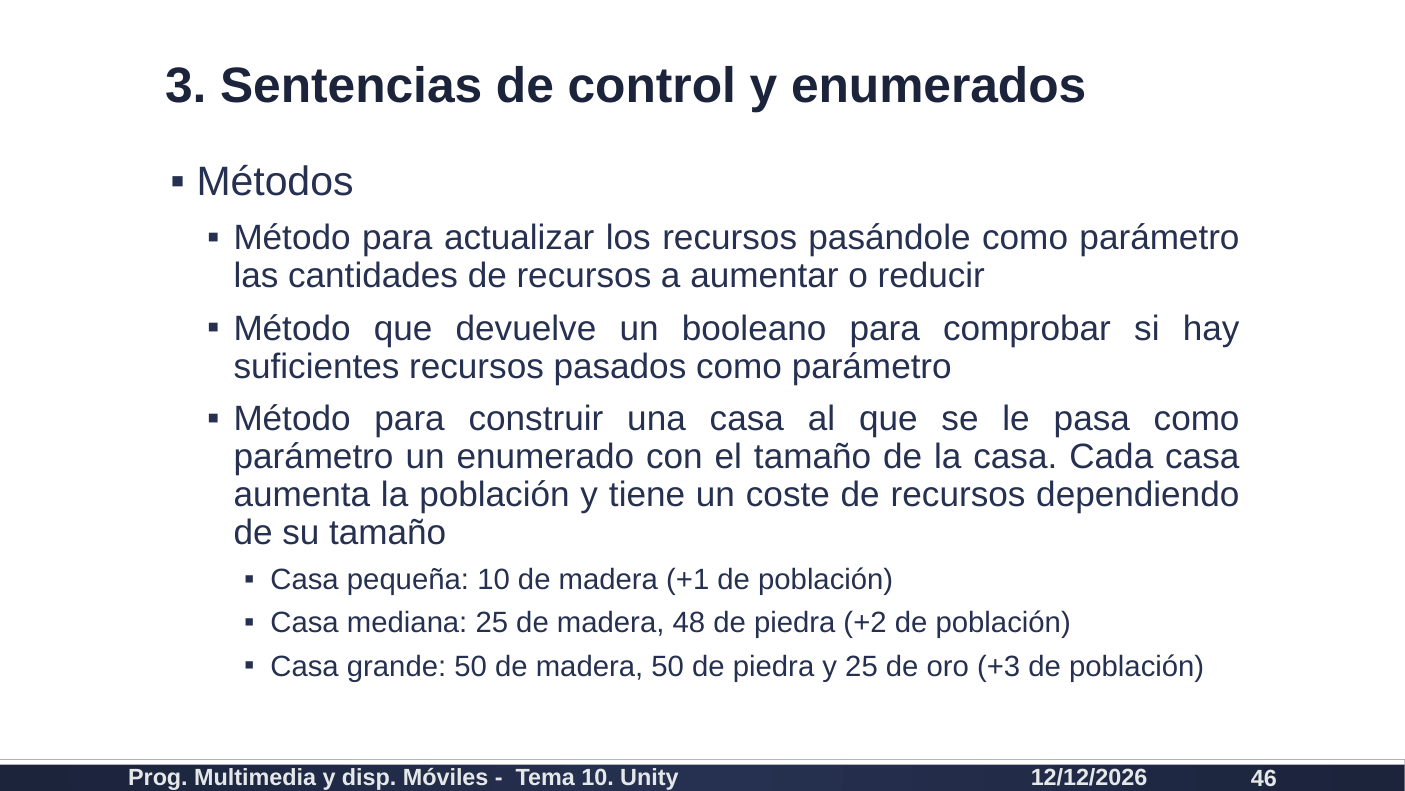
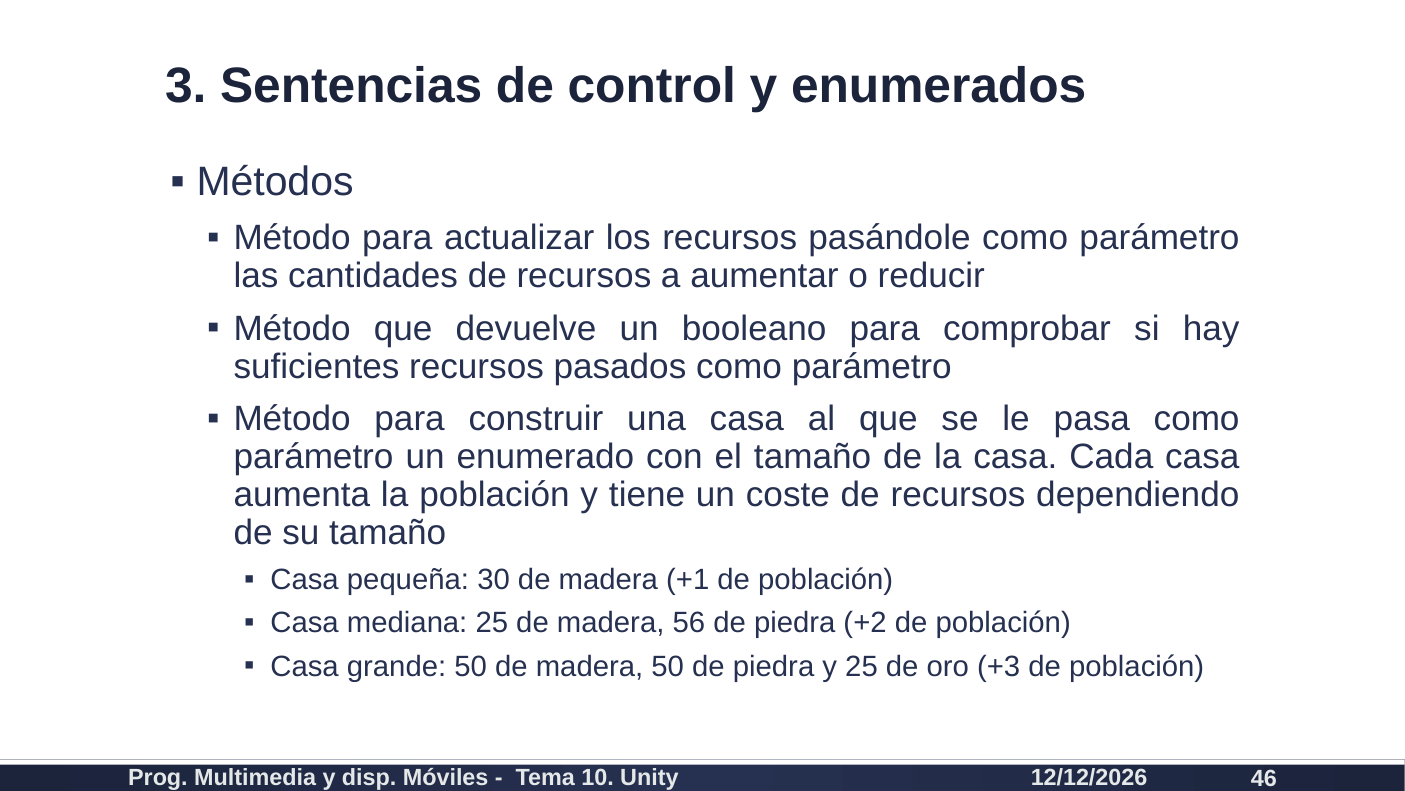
pequeña 10: 10 -> 30
48: 48 -> 56
